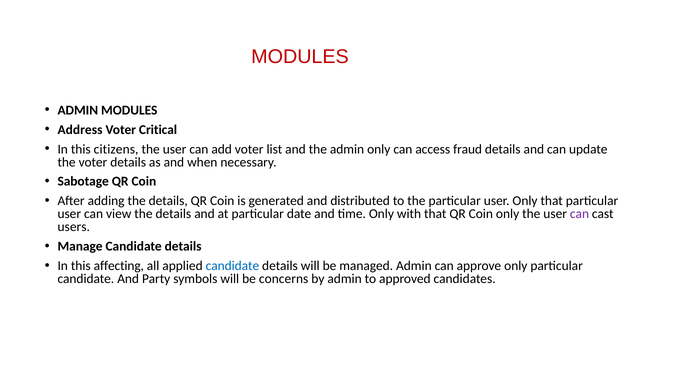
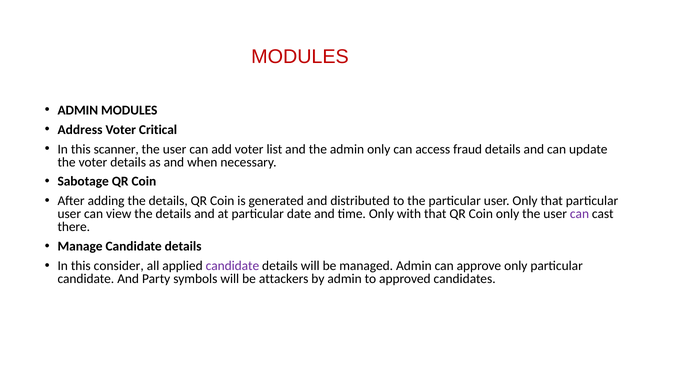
citizens: citizens -> scanner
users: users -> there
affecting: affecting -> consider
candidate at (232, 265) colour: blue -> purple
concerns: concerns -> attackers
